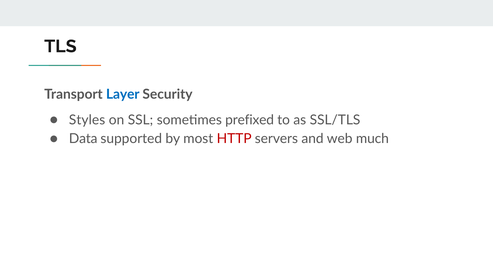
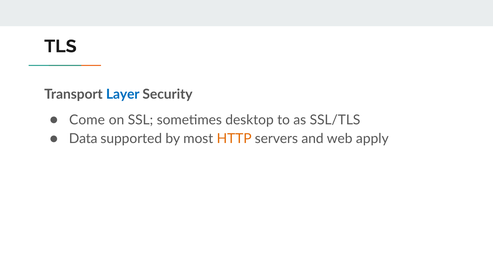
Styles: Styles -> Come
prefixed: prefixed -> desktop
HTTP colour: red -> orange
much: much -> apply
